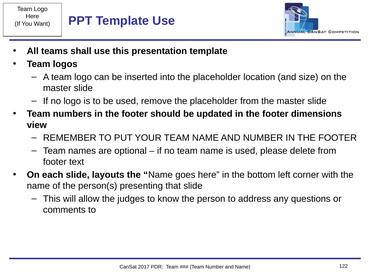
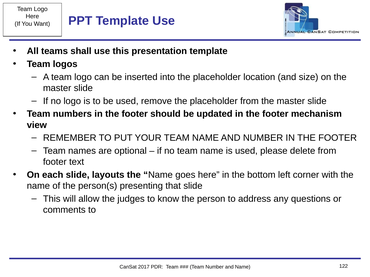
dimensions: dimensions -> mechanism
